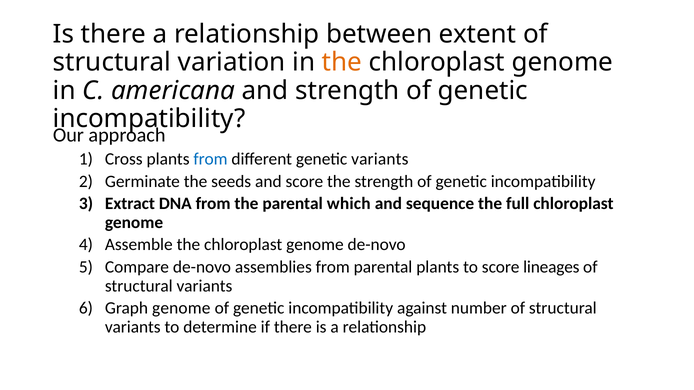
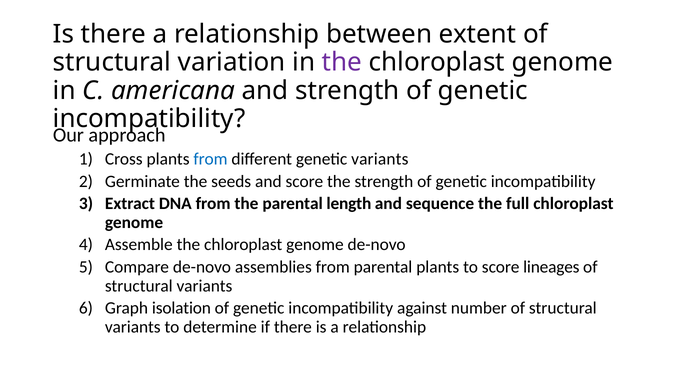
the at (342, 62) colour: orange -> purple
which: which -> length
Graph genome: genome -> isolation
